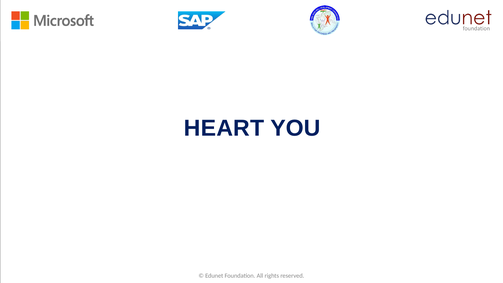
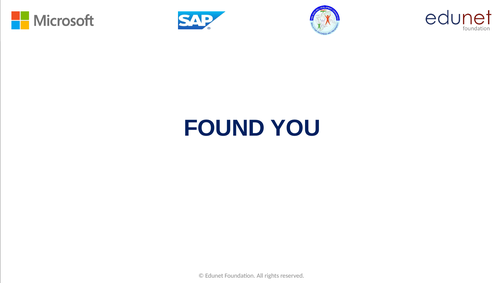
HEART: HEART -> FOUND
